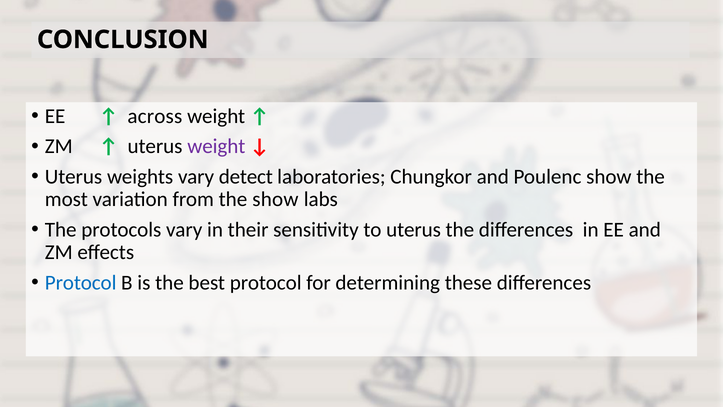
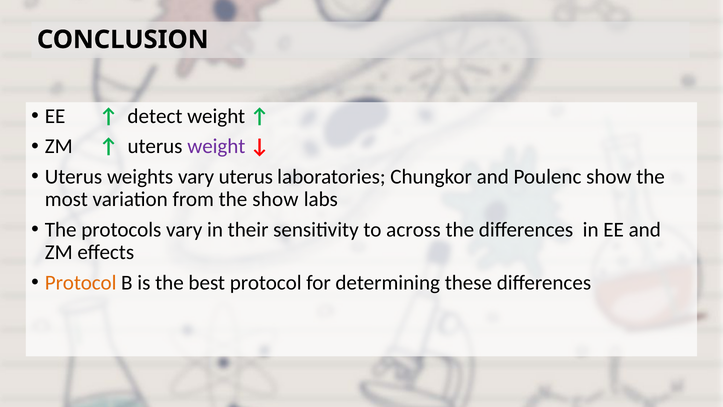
across: across -> detect
vary detect: detect -> uterus
to uterus: uterus -> across
Protocol at (81, 283) colour: blue -> orange
